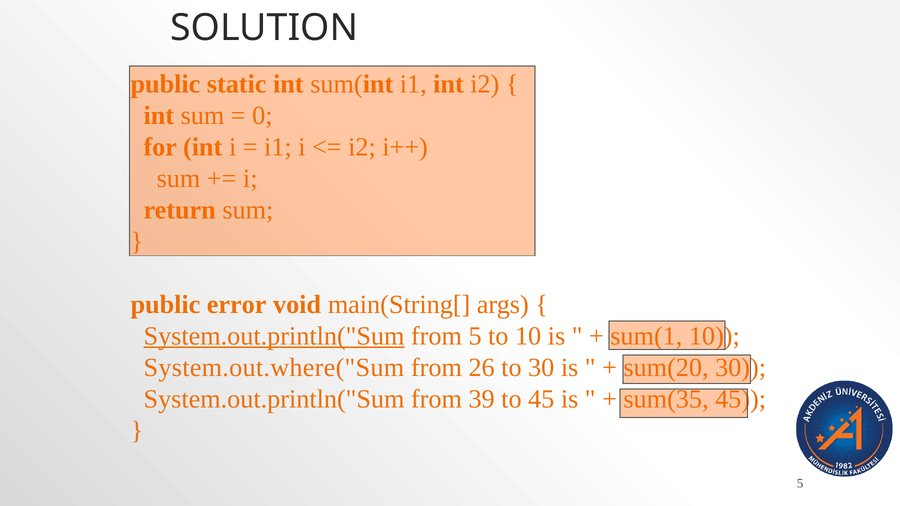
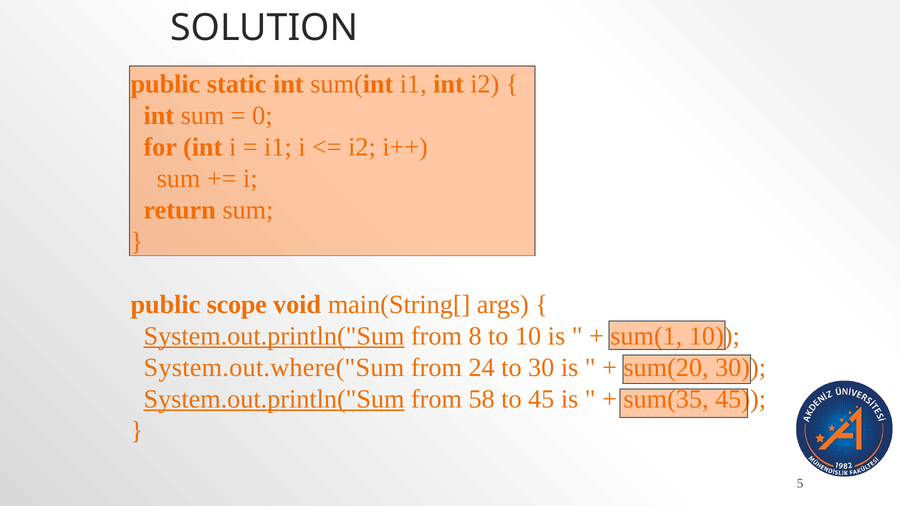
error: error -> scope
from 5: 5 -> 8
26: 26 -> 24
System.out.println("Sum at (274, 399) underline: none -> present
39: 39 -> 58
